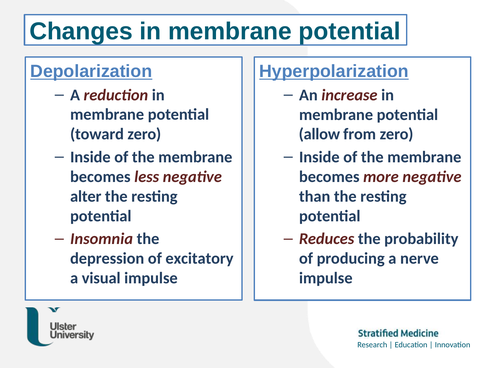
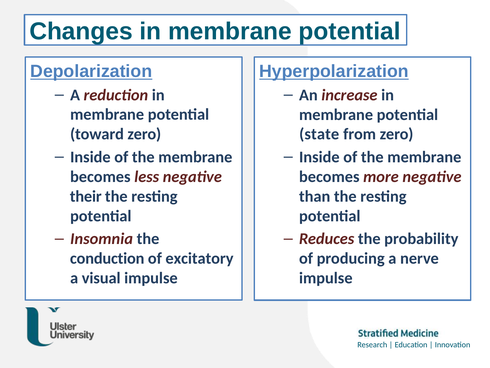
allow: allow -> state
alter: alter -> their
depression: depression -> conduction
